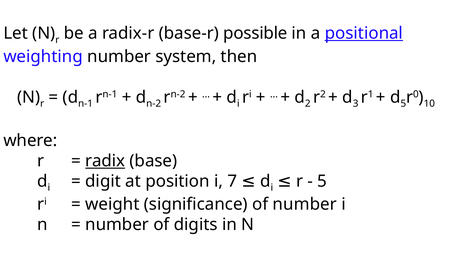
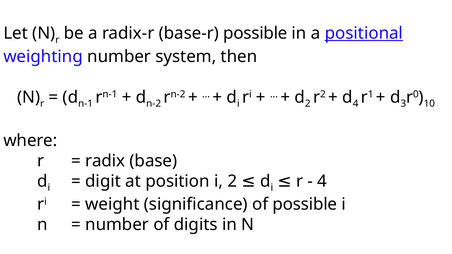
3 at (356, 104): 3 -> 4
5 at (403, 104): 5 -> 3
radix underline: present -> none
5 at (322, 181): 5 -> 4
i 7: 7 -> 2
of number: number -> possible
